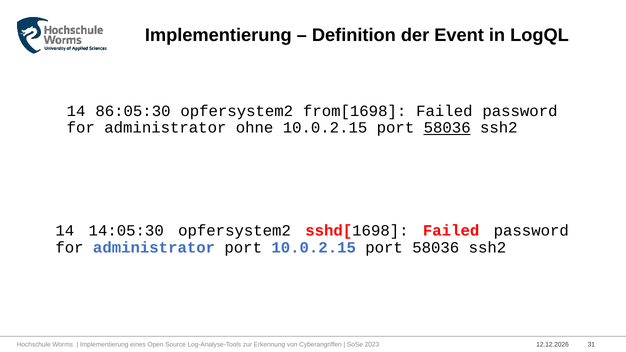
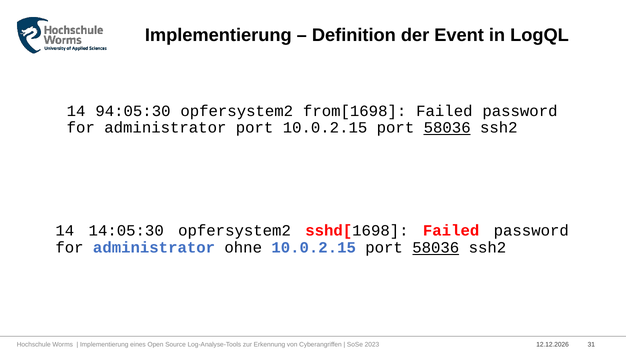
86:05:30: 86:05:30 -> 94:05:30
administrator ohne: ohne -> port
administrator port: port -> ohne
58036 at (436, 248) underline: none -> present
